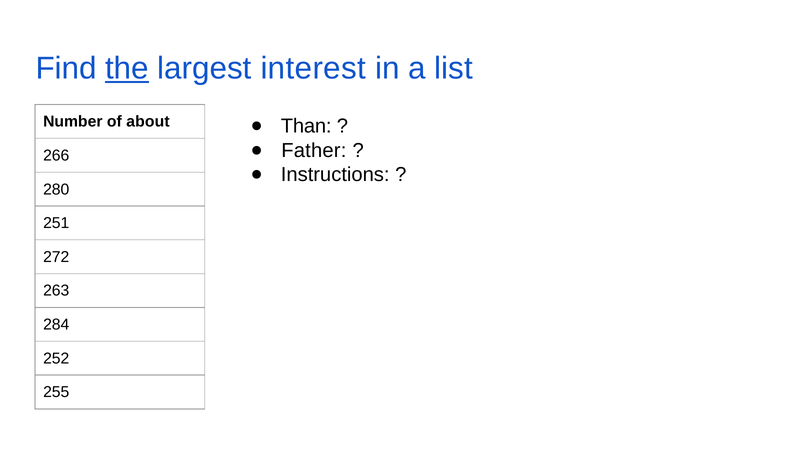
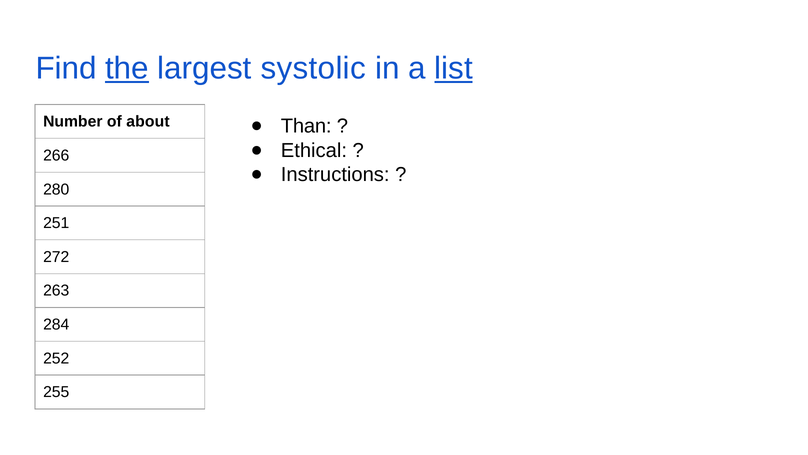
interest: interest -> systolic
list underline: none -> present
Father: Father -> Ethical
